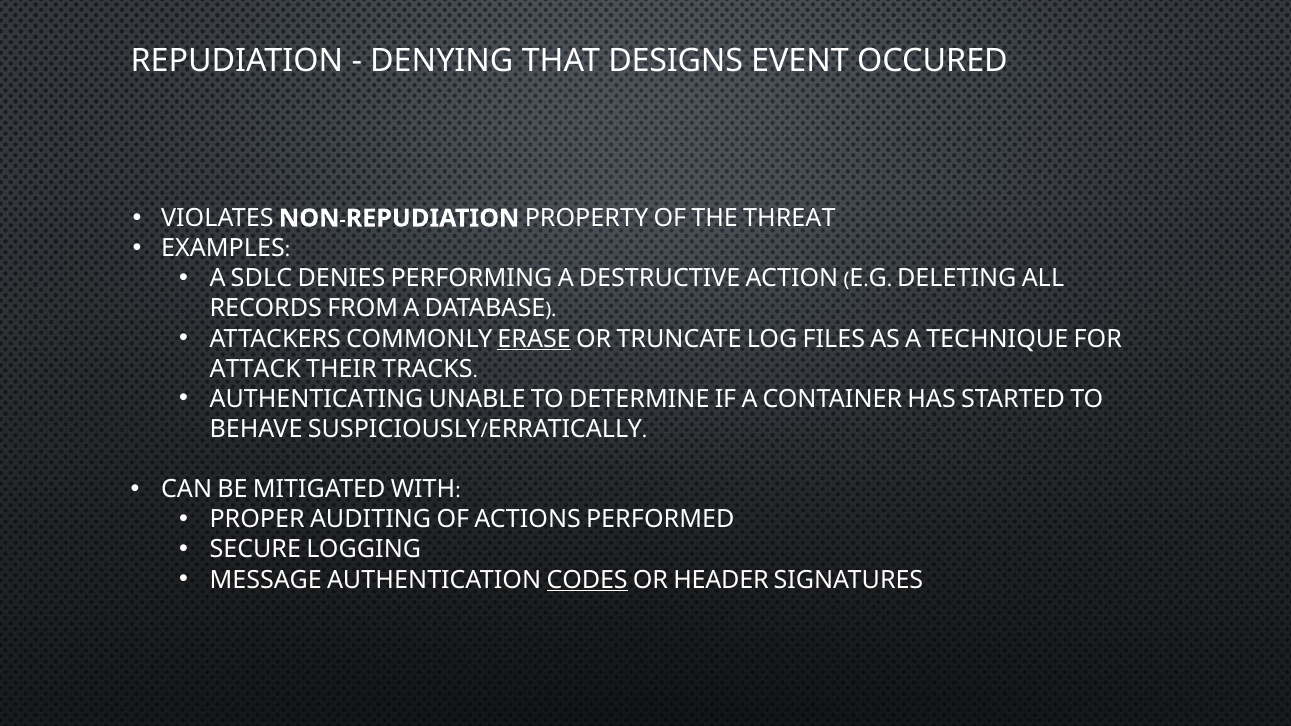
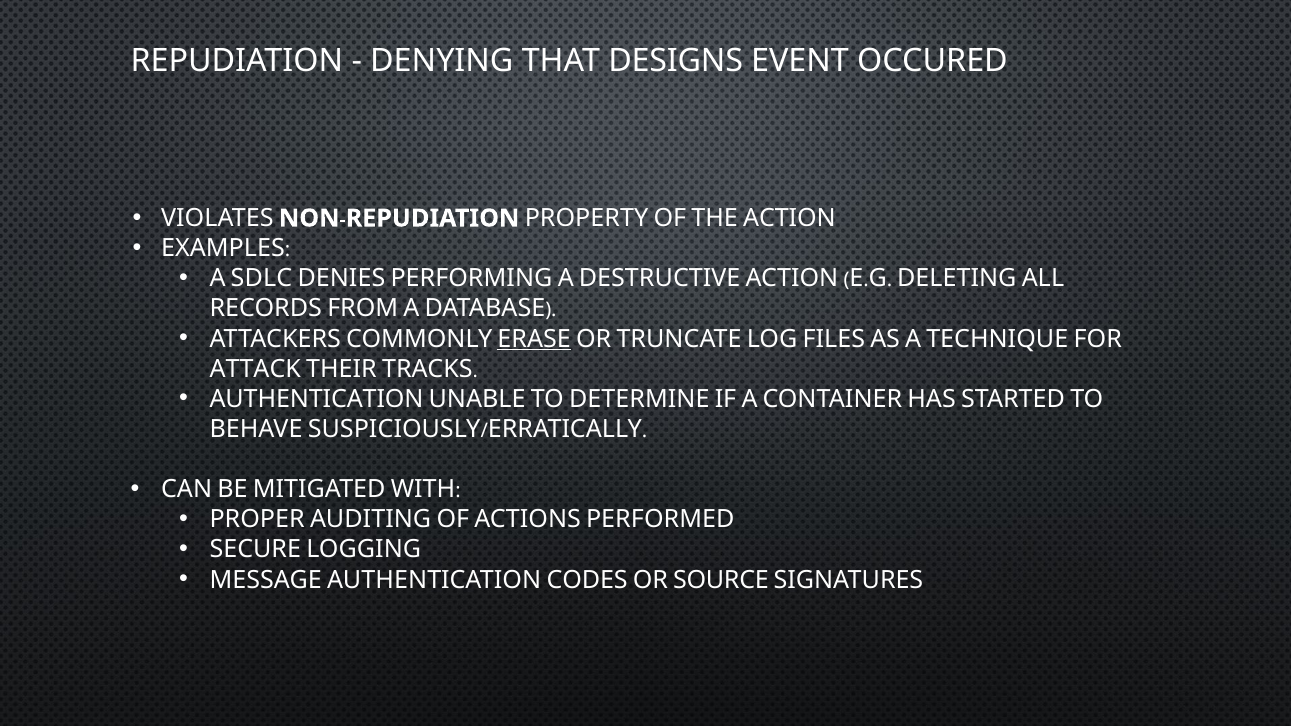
THE THREAT: THREAT -> ACTION
AUTHENTICATING at (316, 399): AUTHENTICATING -> AUTHENTICATION
CODES underline: present -> none
HEADER: HEADER -> SOURCE
